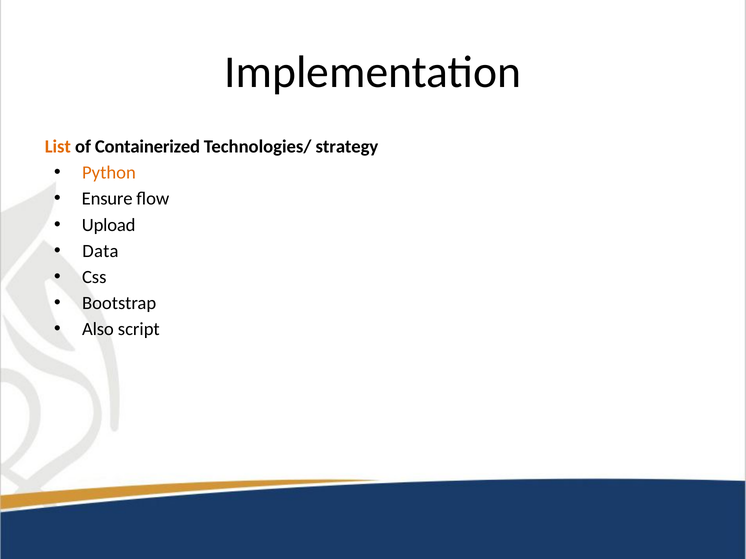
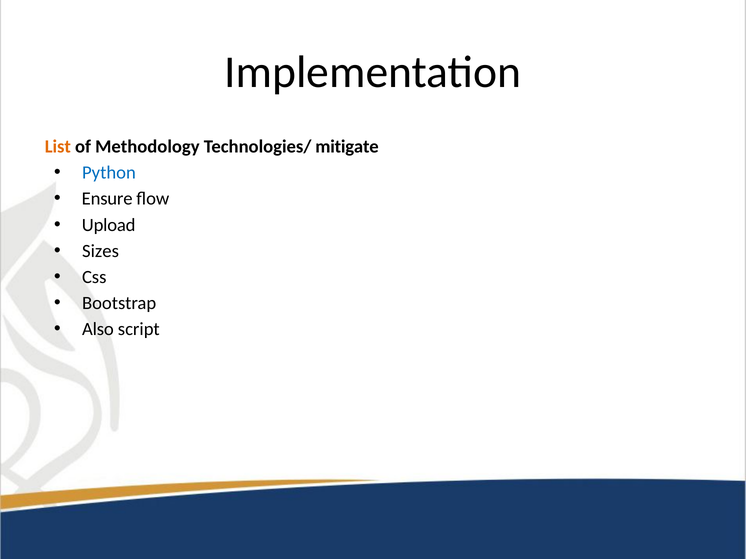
Containerized: Containerized -> Methodology
strategy: strategy -> mitigate
Python colour: orange -> blue
Data: Data -> Sizes
